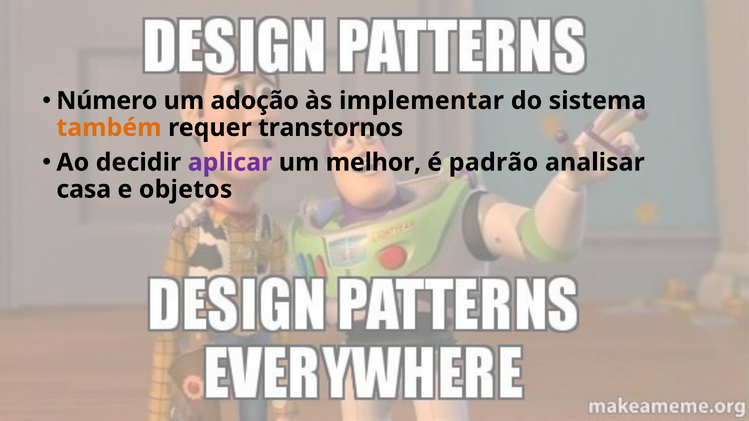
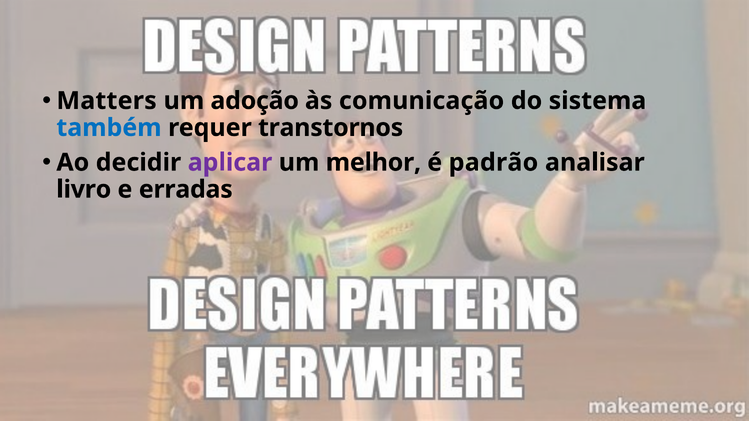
Número: Número -> Matters
implementar: implementar -> comunicação
também colour: orange -> blue
casa: casa -> livro
objetos: objetos -> erradas
